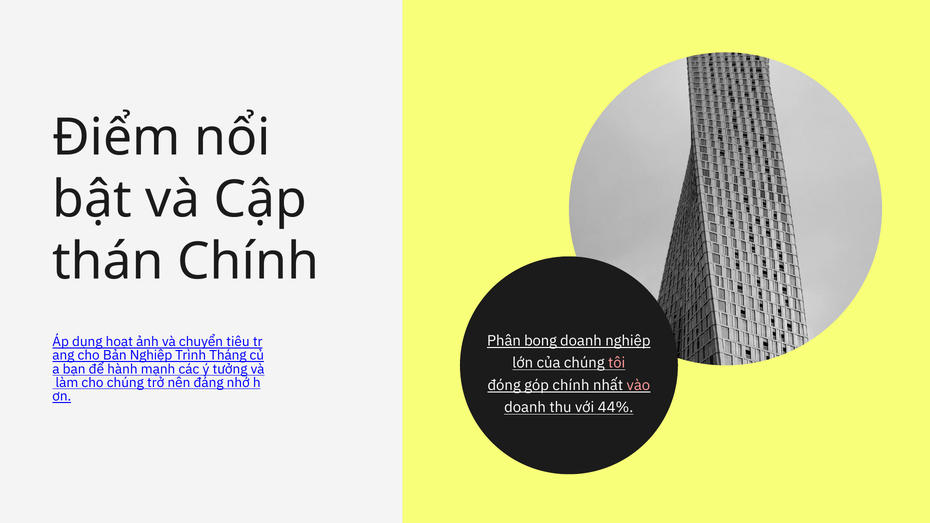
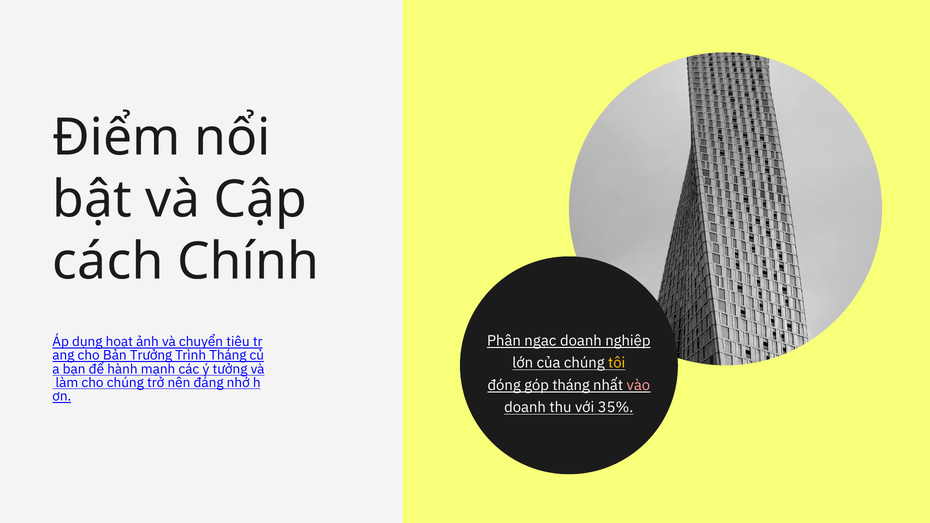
thán: thán -> cách
bong: bong -> ngạc
Bản Nghiệp: Nghiệp -> Trưởng
tôi colour: pink -> yellow
góp chính: chính -> tháng
44%: 44% -> 35%
